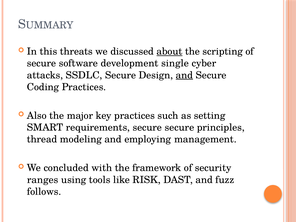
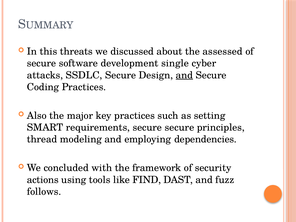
about underline: present -> none
scripting: scripting -> assessed
management: management -> dependencies
ranges: ranges -> actions
RISK: RISK -> FIND
